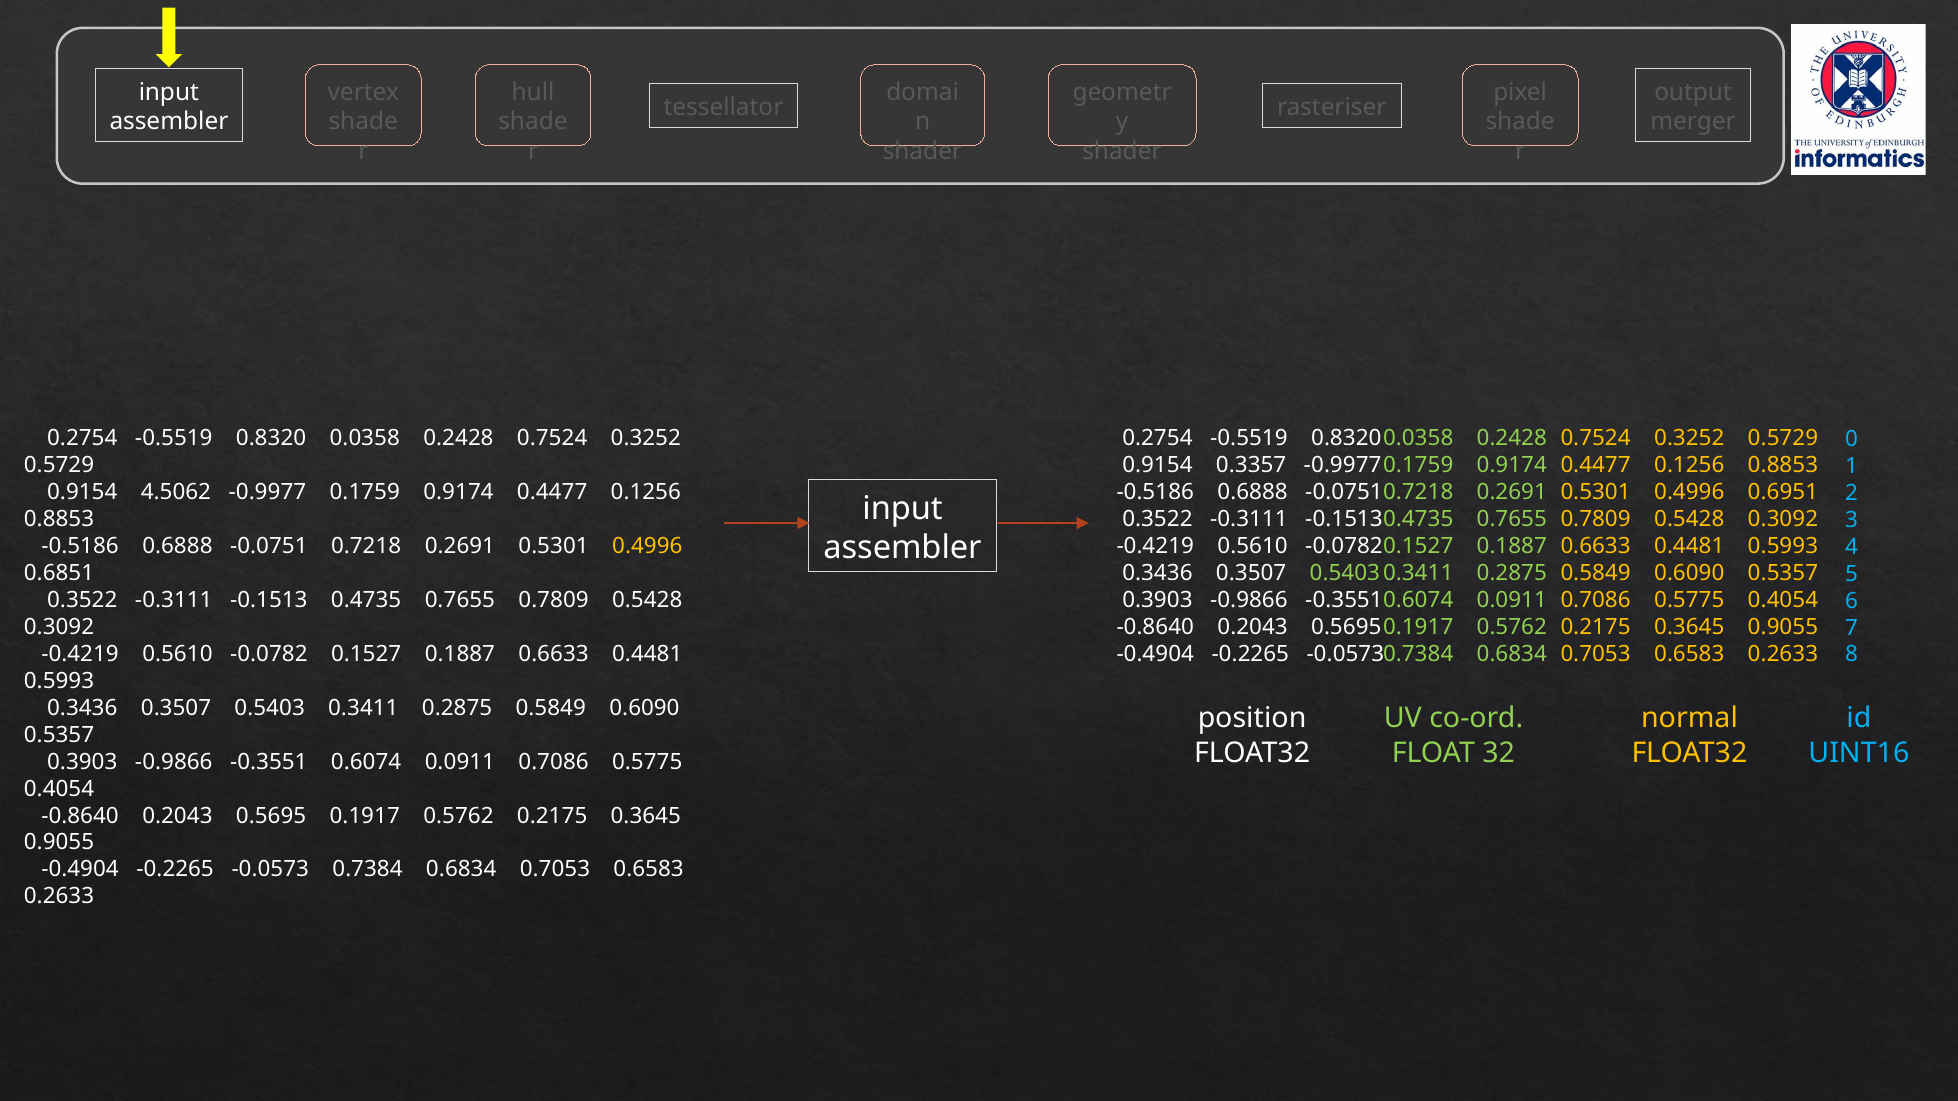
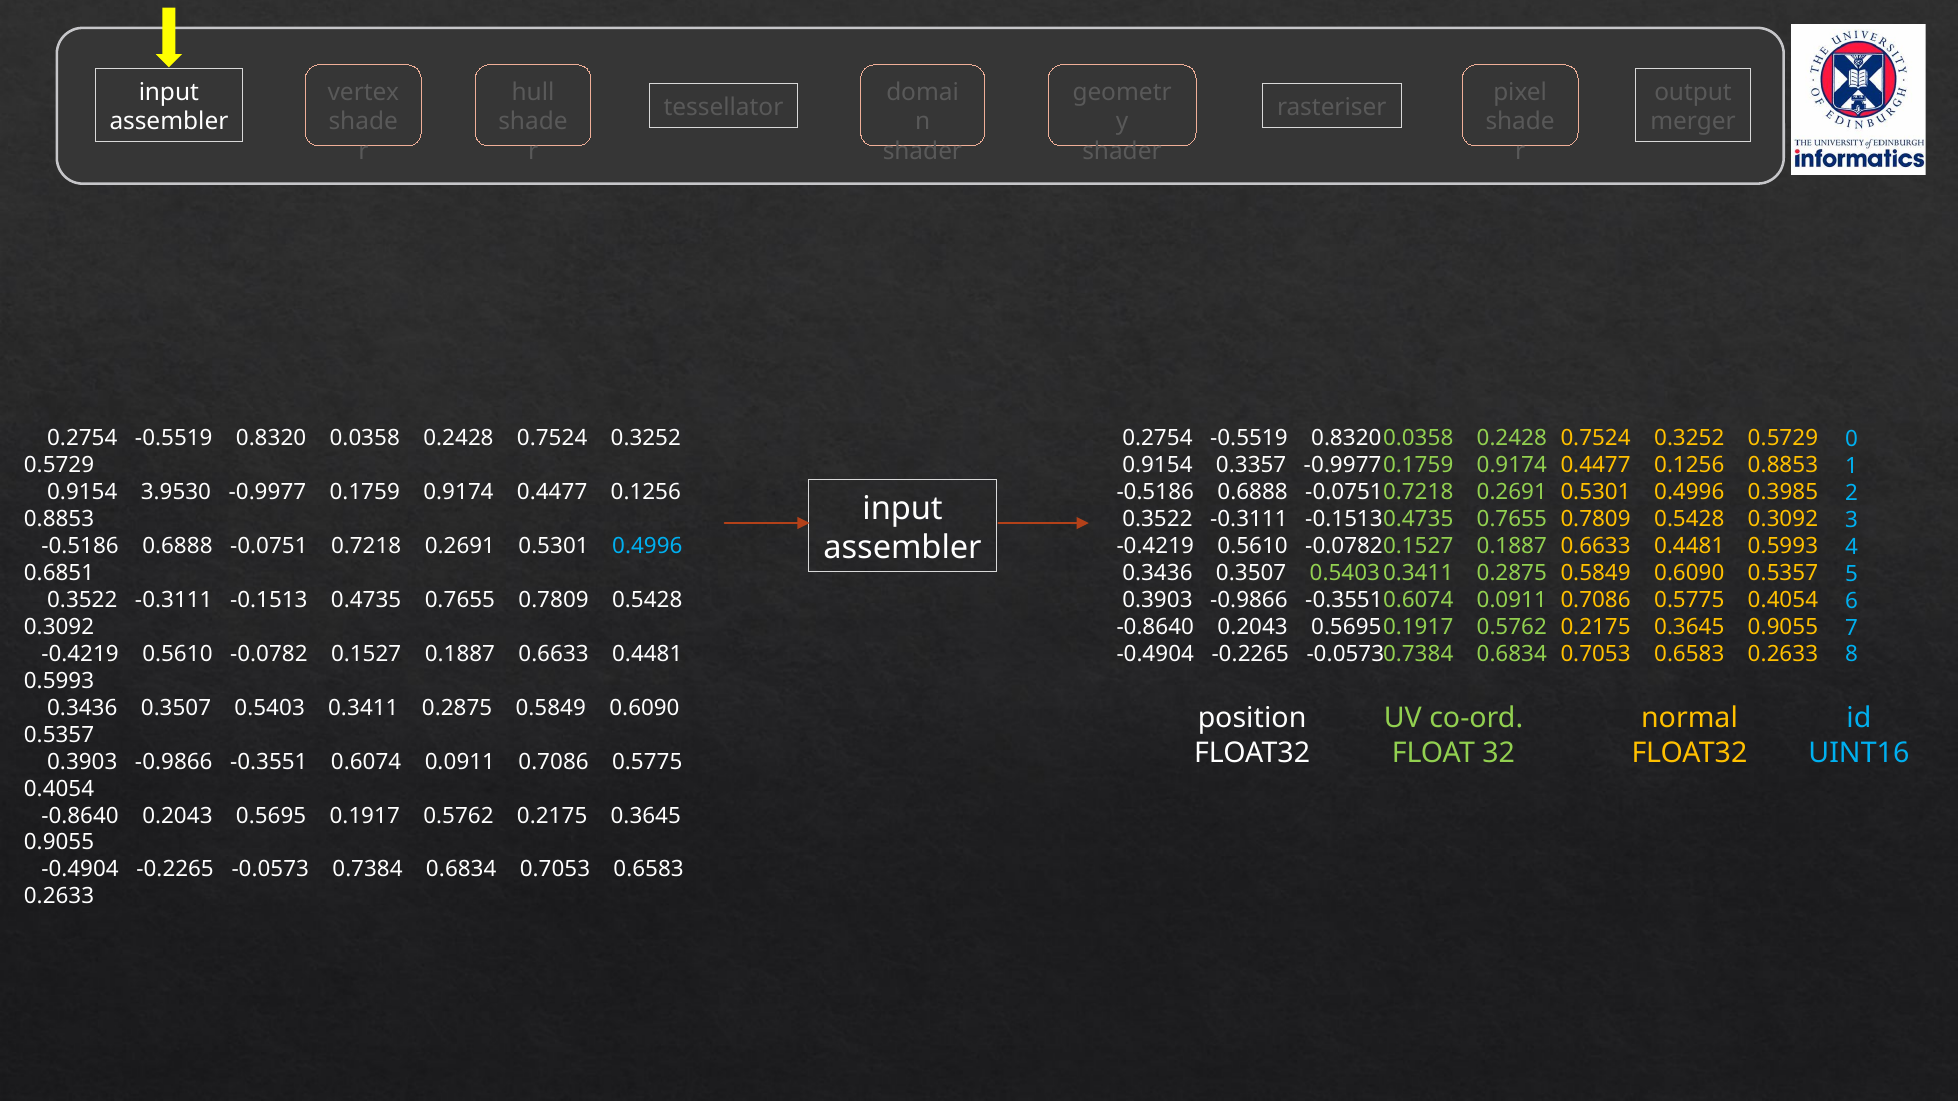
0.6951: 0.6951 -> 0.3985
4.5062: 4.5062 -> 3.9530
0.4996 at (647, 546) colour: yellow -> light blue
